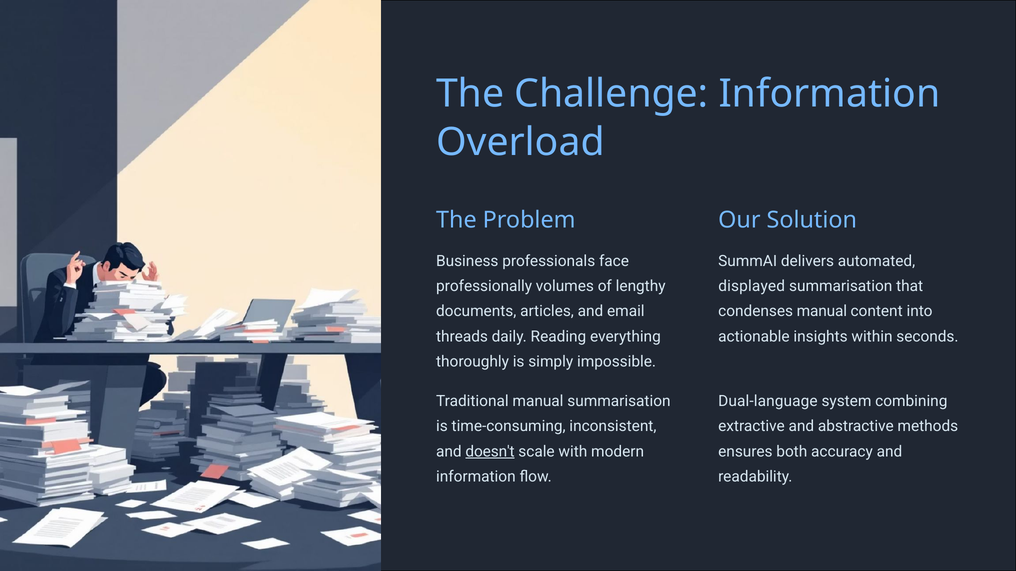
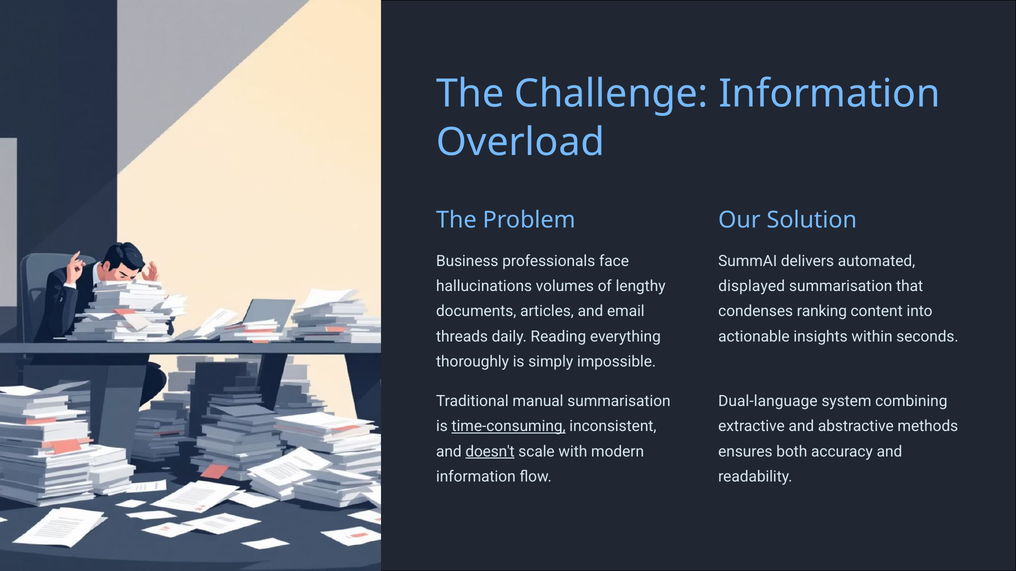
professionally: professionally -> hallucinations
condenses manual: manual -> ranking
time-consuming underline: none -> present
